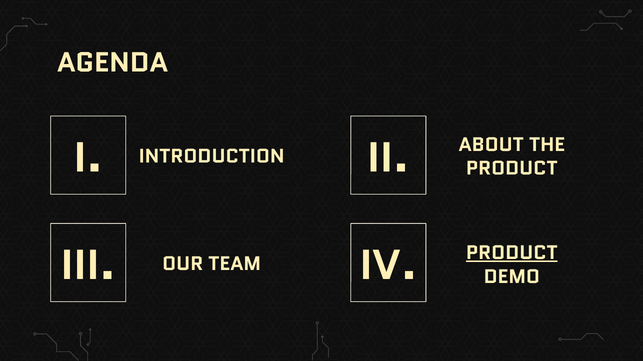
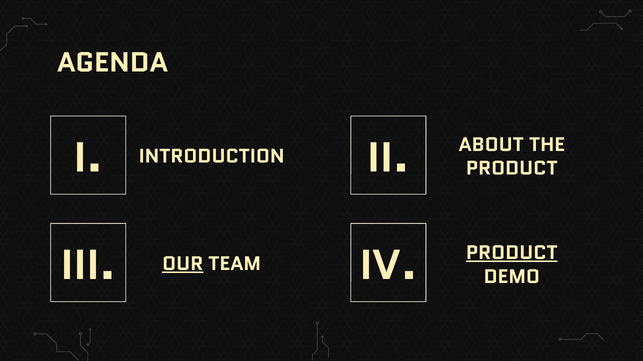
OUR underline: none -> present
